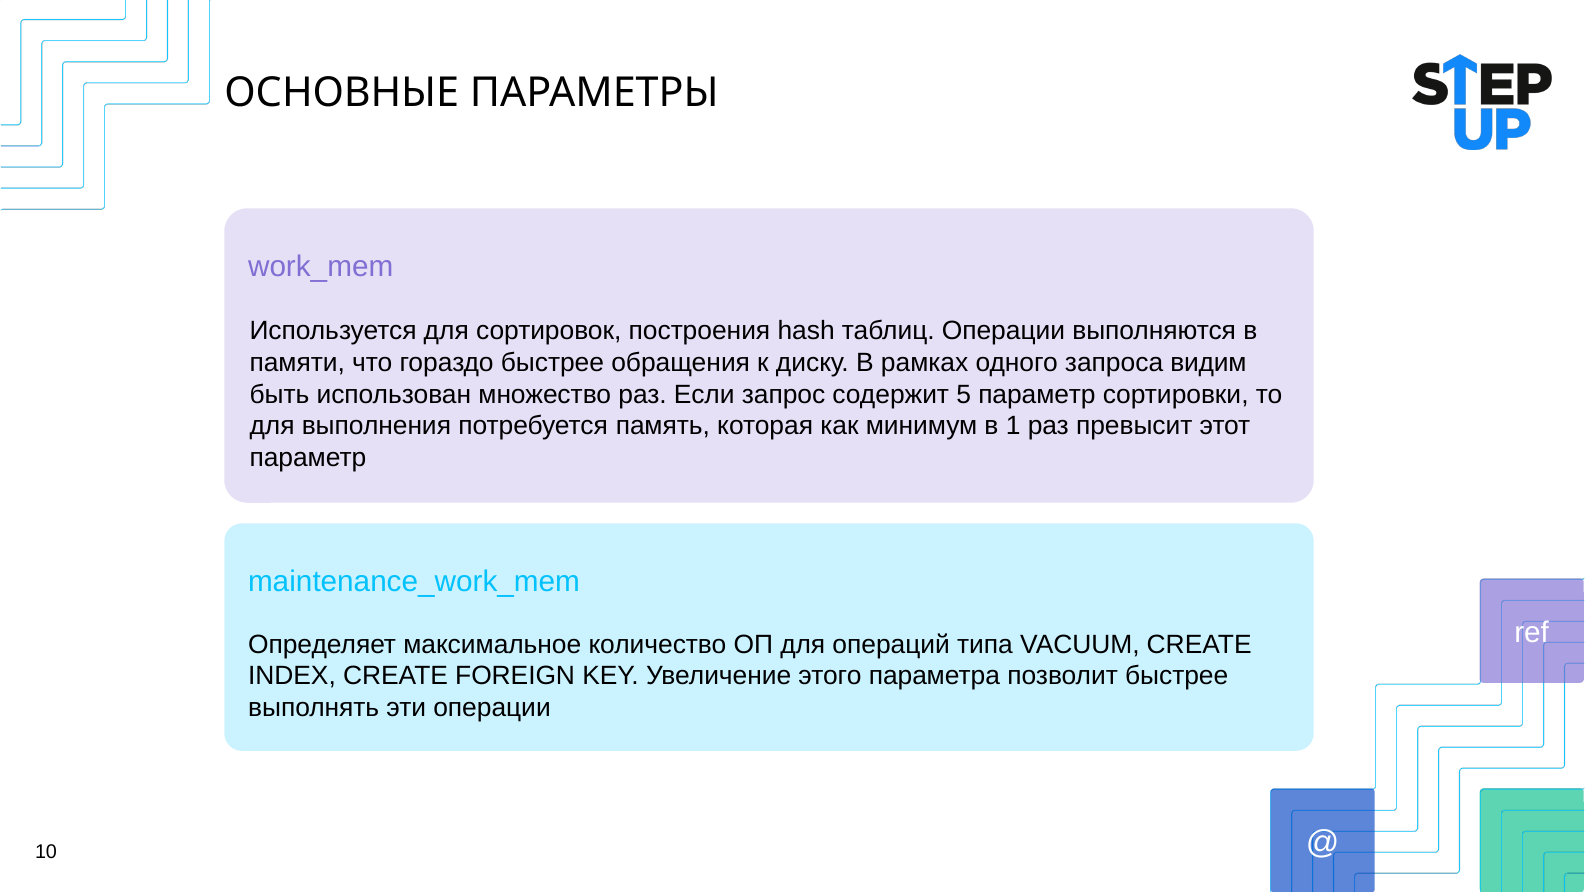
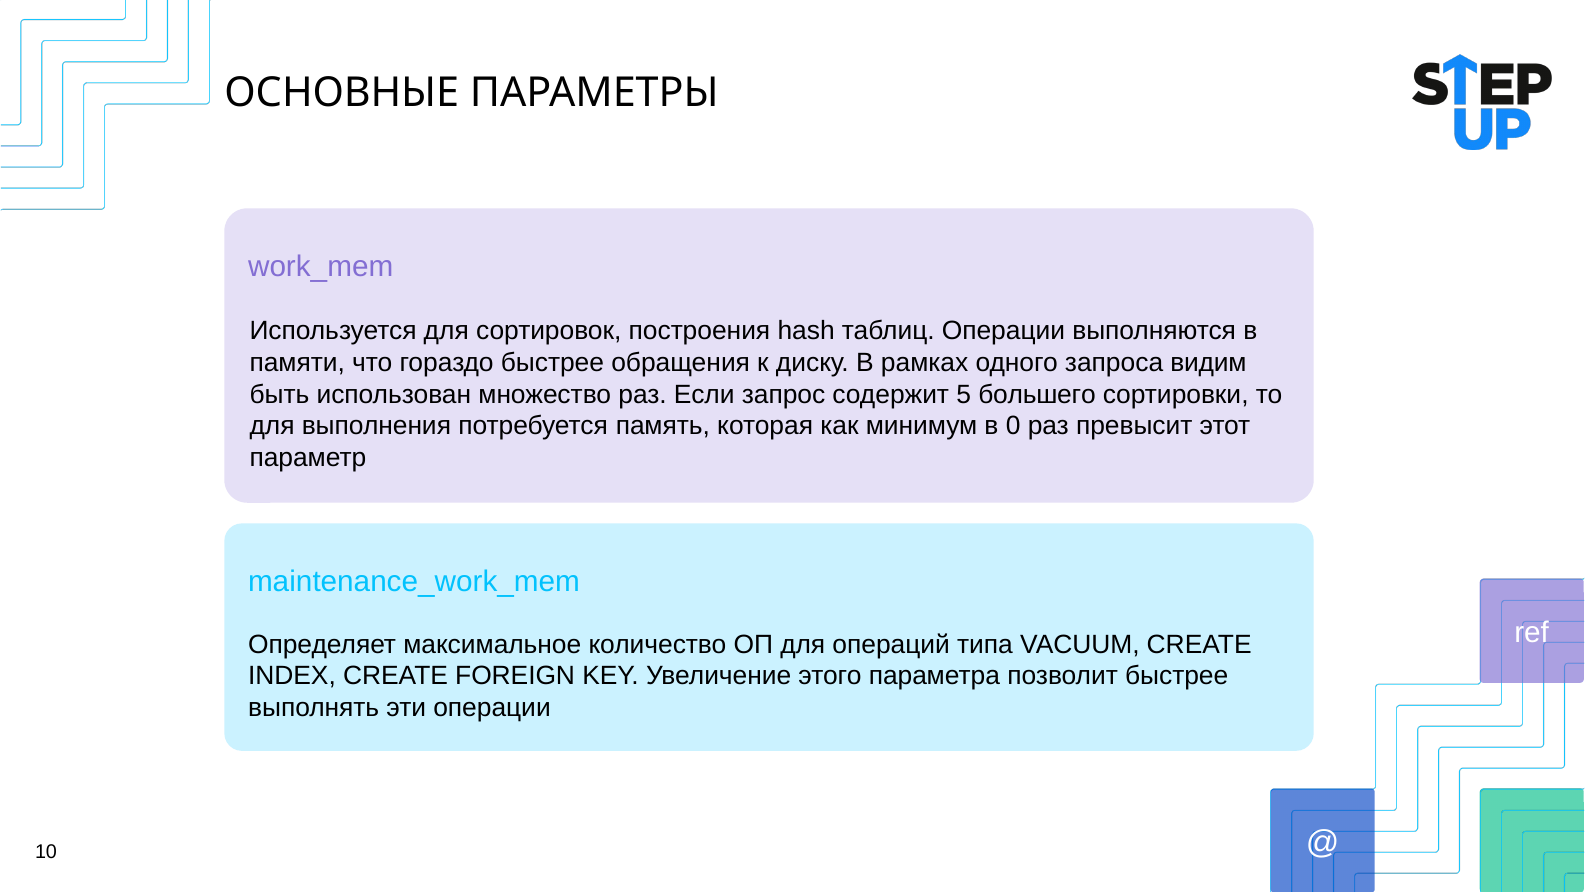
5 параметр: параметр -> большего
1: 1 -> 0
